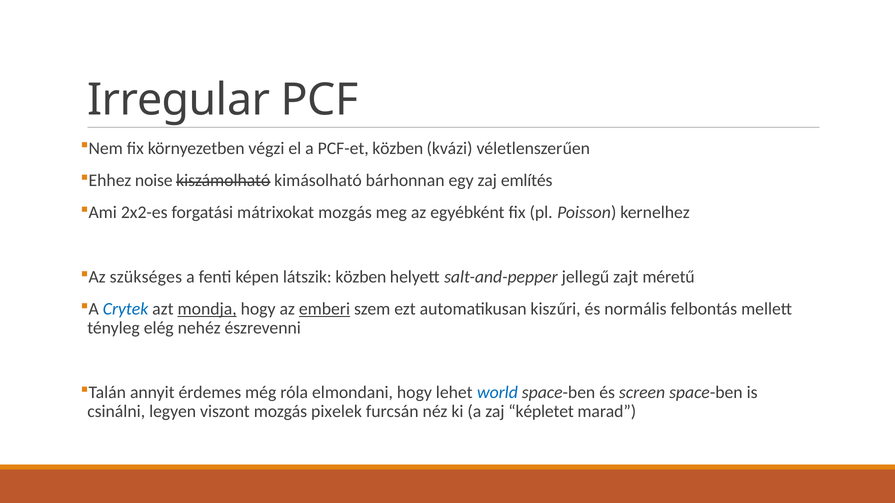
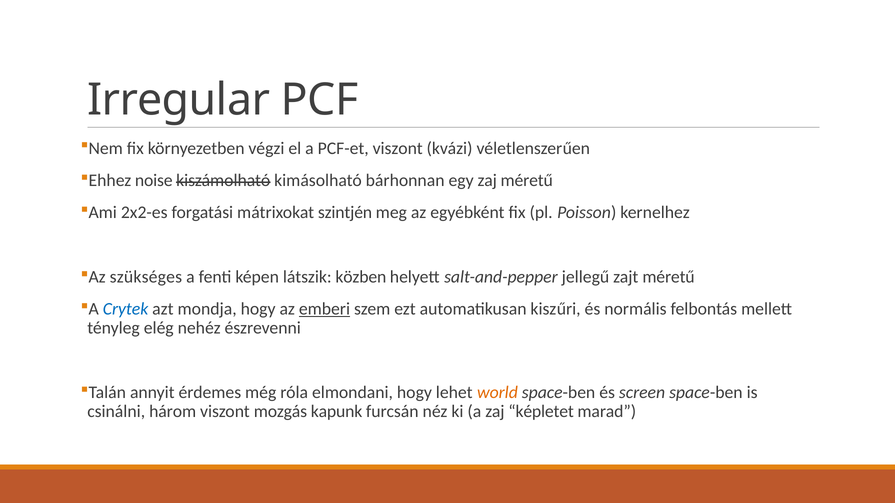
PCF-et közben: közben -> viszont
zaj említés: említés -> méretű
mátrixokat mozgás: mozgás -> szintjén
mondja underline: present -> none
world colour: blue -> orange
legyen: legyen -> három
pixelek: pixelek -> kapunk
